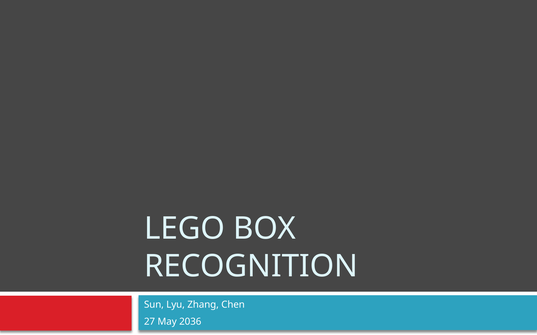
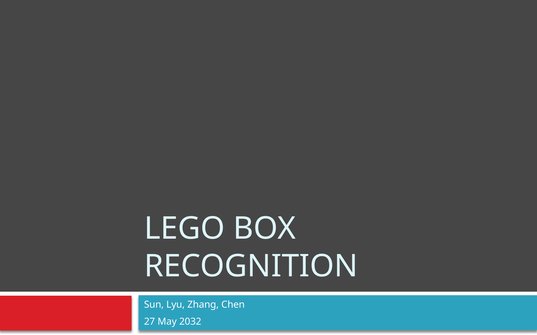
2036: 2036 -> 2032
